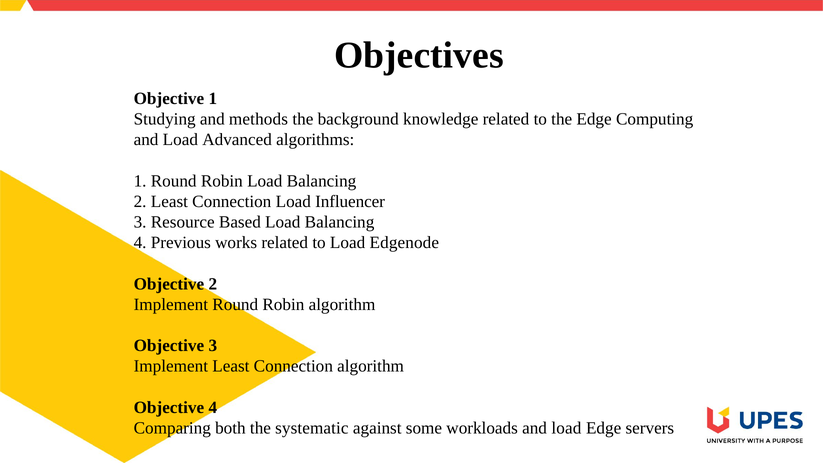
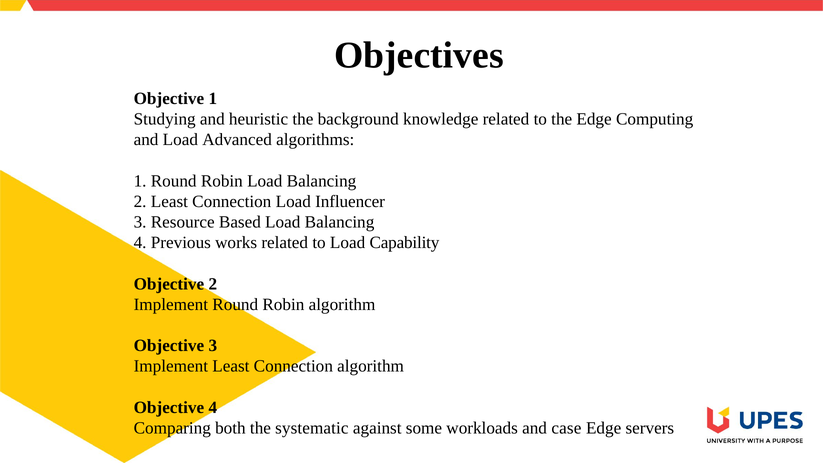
methods: methods -> heuristic
Edgenode: Edgenode -> Capability
workloads and load: load -> case
